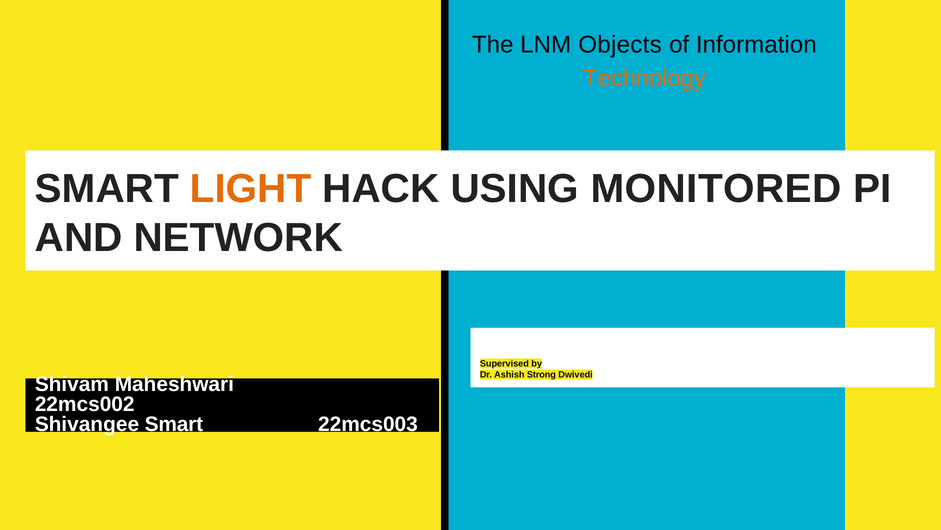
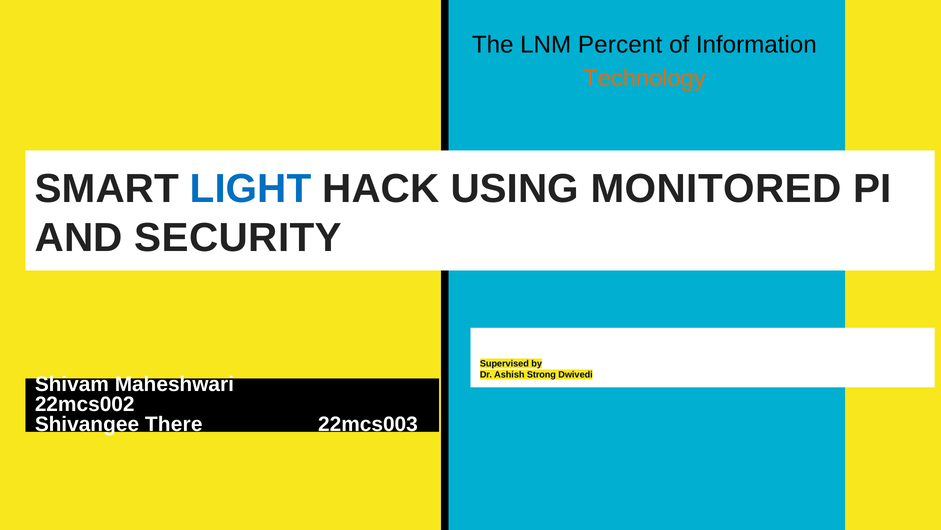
Objects: Objects -> Percent
LIGHT colour: orange -> blue
NETWORK: NETWORK -> SECURITY
Shivangee Smart: Smart -> There
